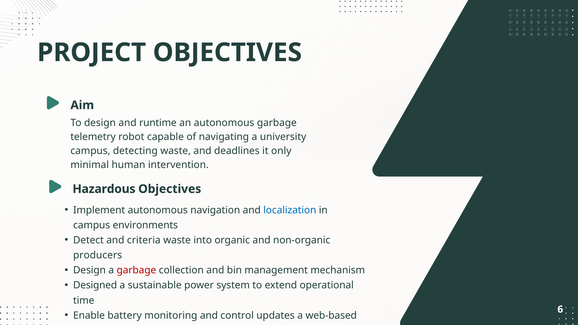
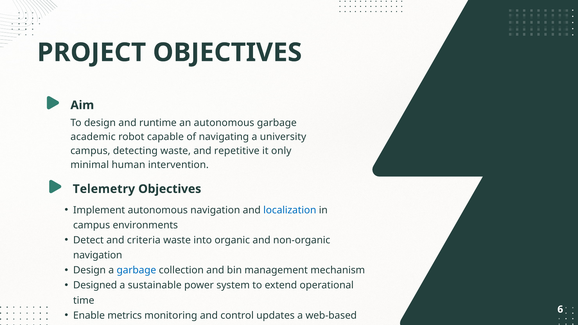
telemetry: telemetry -> academic
deadlines: deadlines -> repetitive
Hazardous: Hazardous -> Telemetry
producers at (98, 255): producers -> navigation
garbage at (136, 270) colour: red -> blue
battery: battery -> metrics
